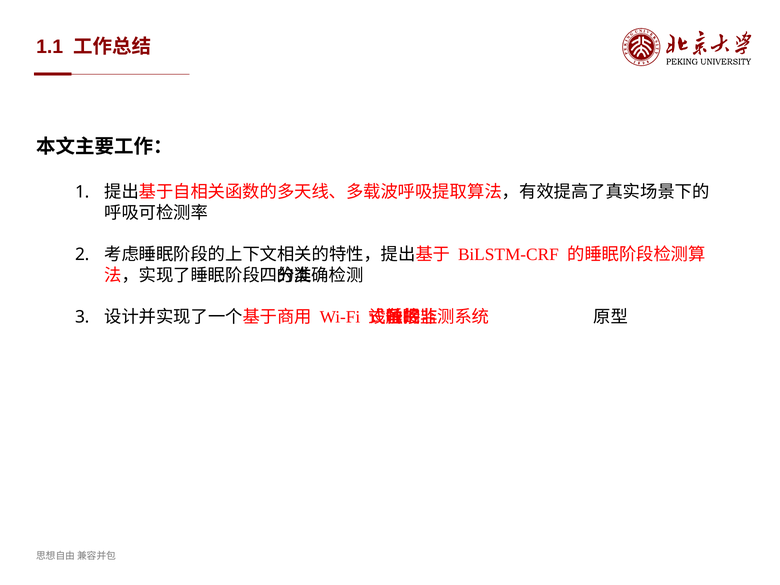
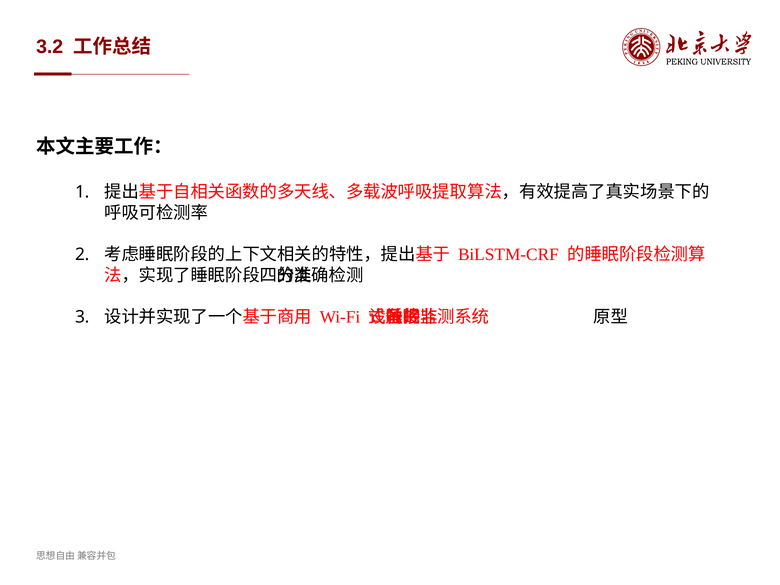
1.1: 1.1 -> 3.2
